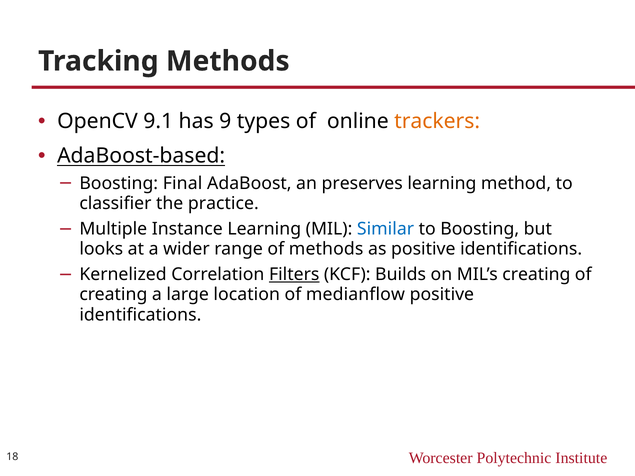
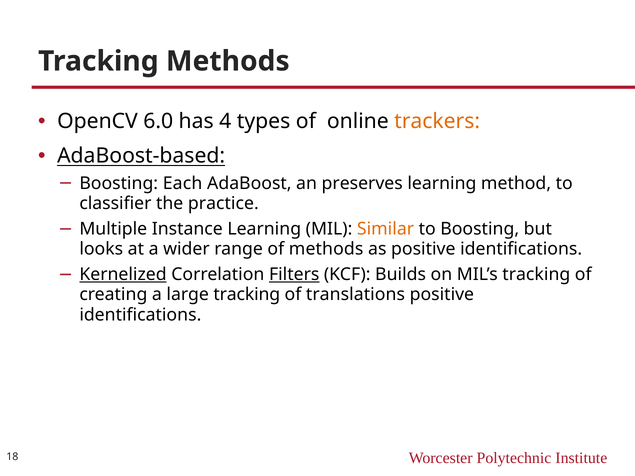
9.1: 9.1 -> 6.0
9: 9 -> 4
Final: Final -> Each
Similar colour: blue -> orange
Kernelized underline: none -> present
MIL’s creating: creating -> tracking
large location: location -> tracking
medianflow: medianflow -> translations
